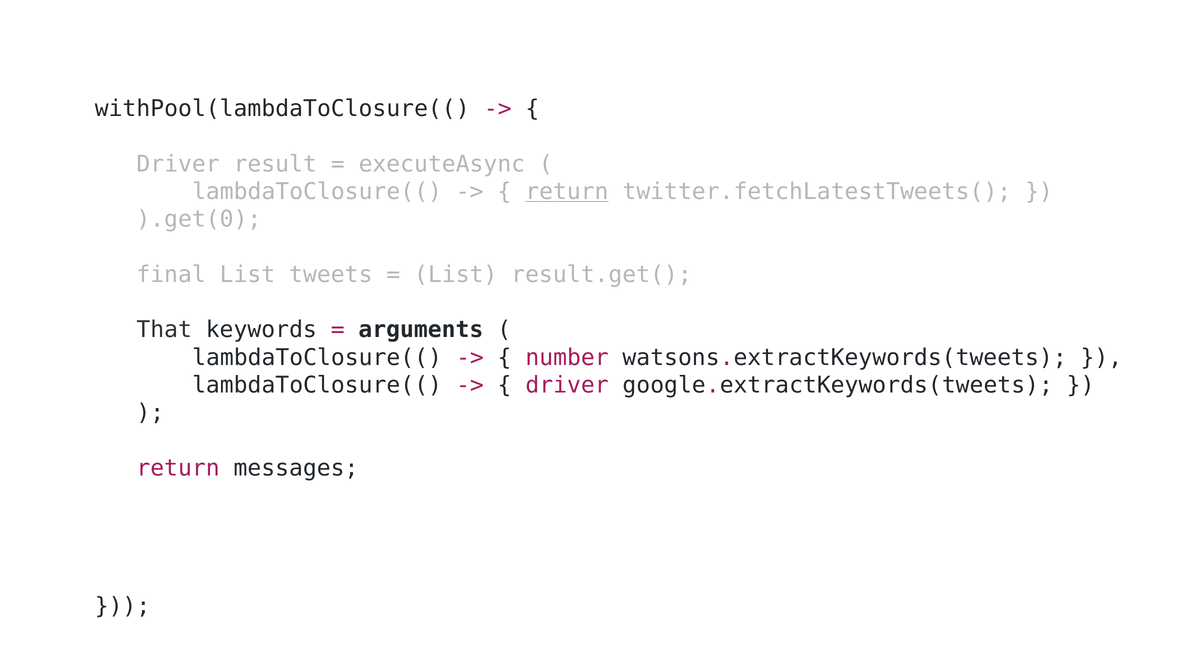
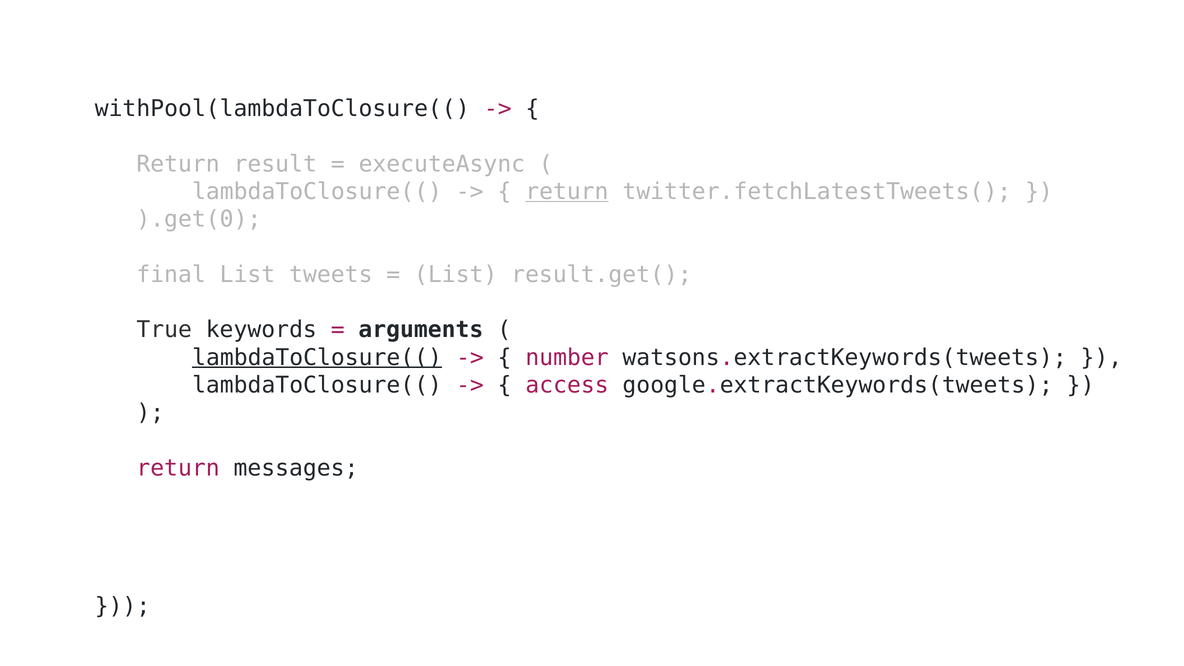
Driver at (178, 164): Driver -> Return
That: That -> True
lambdaToClosure(( at (317, 357) underline: none -> present
driver at (567, 385): driver -> access
